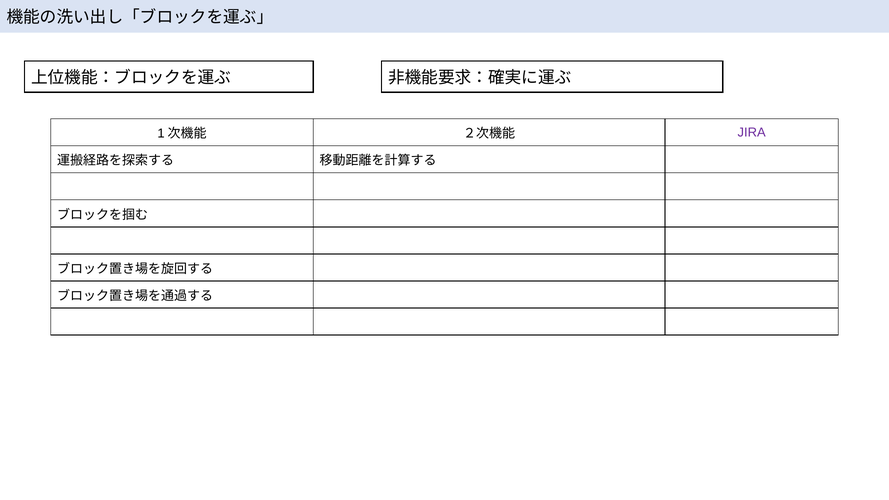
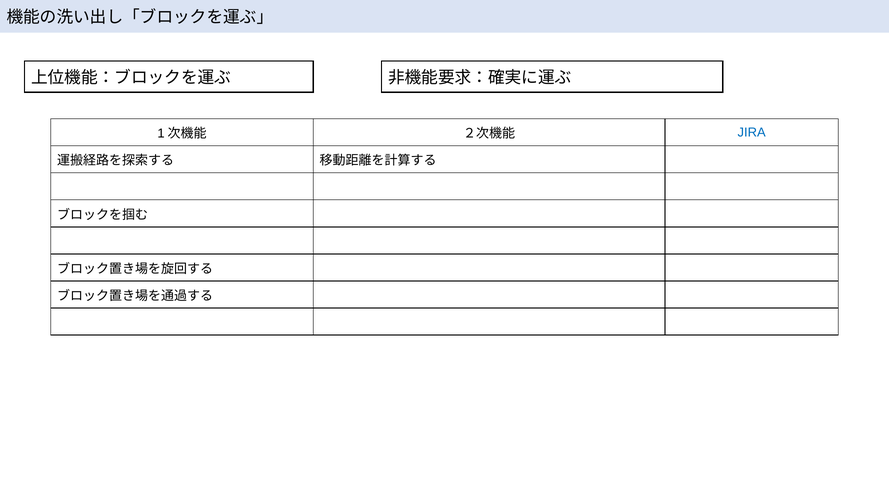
JIRA colour: purple -> blue
